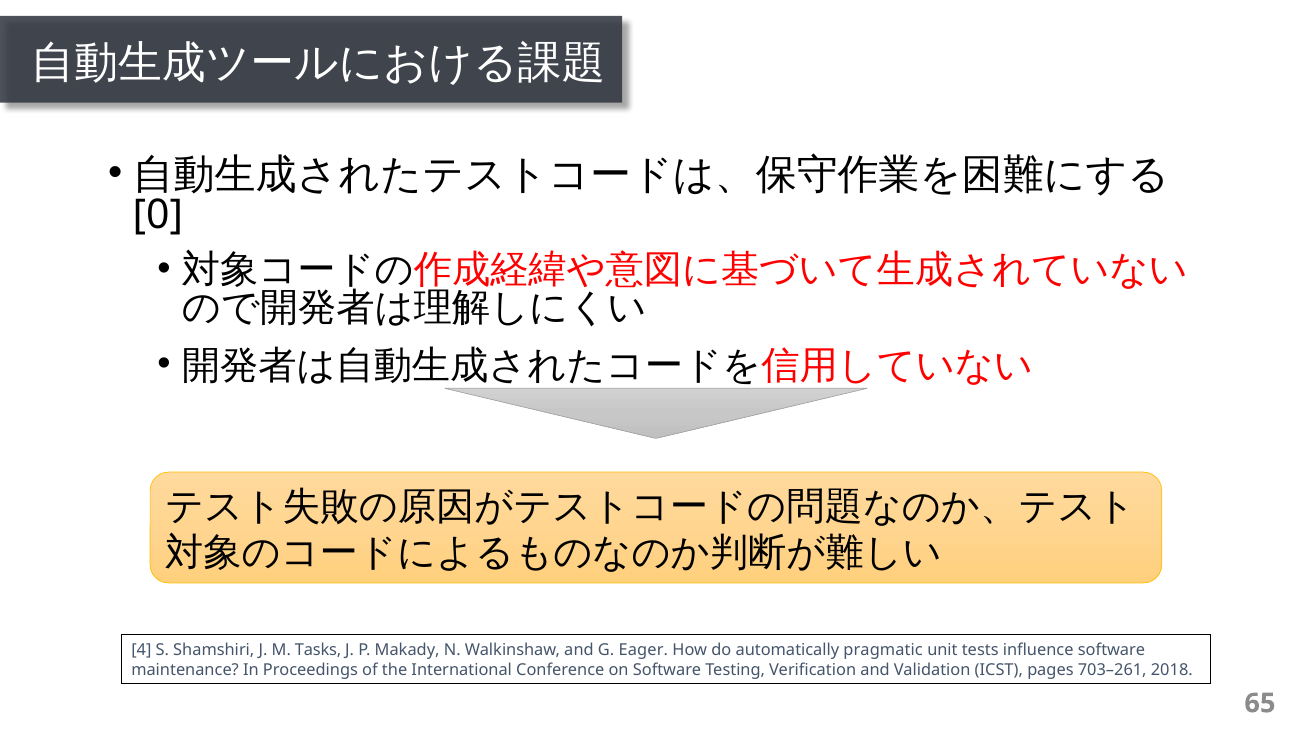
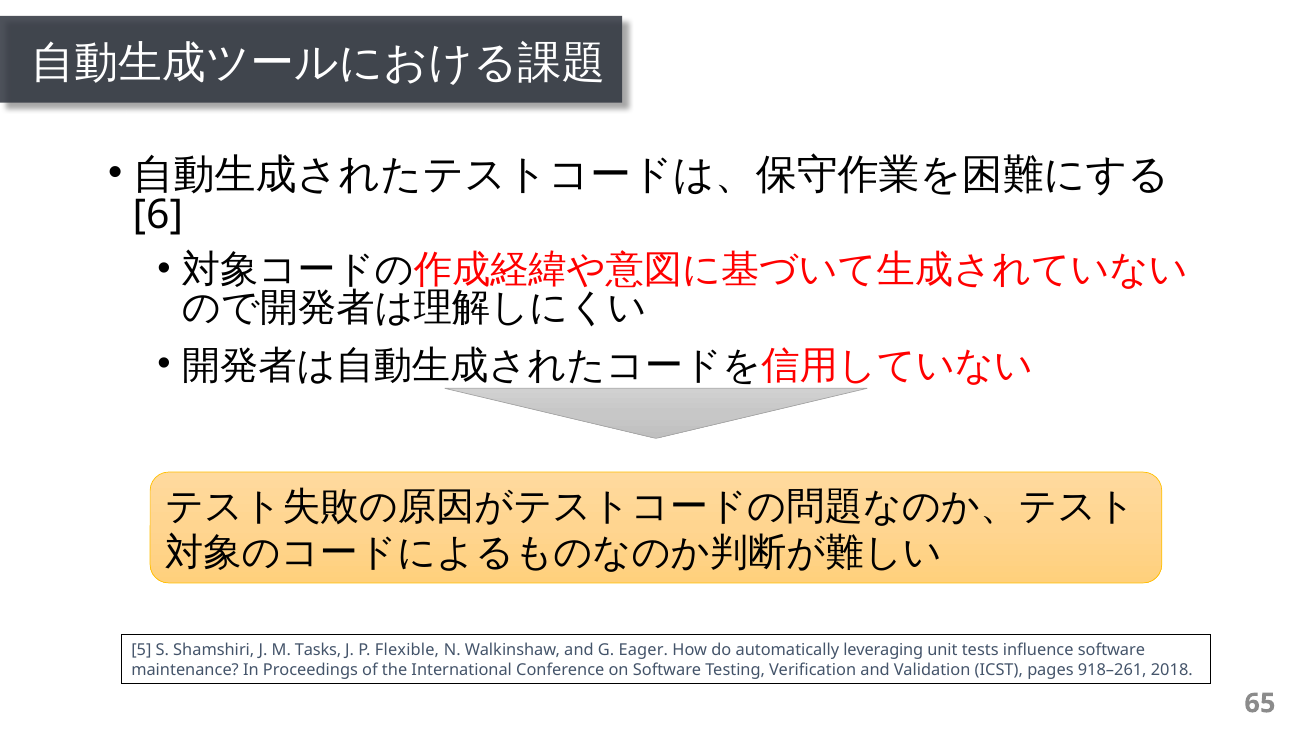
0: 0 -> 6
4: 4 -> 5
Makady: Makady -> Flexible
pragmatic: pragmatic -> leveraging
703–261: 703–261 -> 918–261
